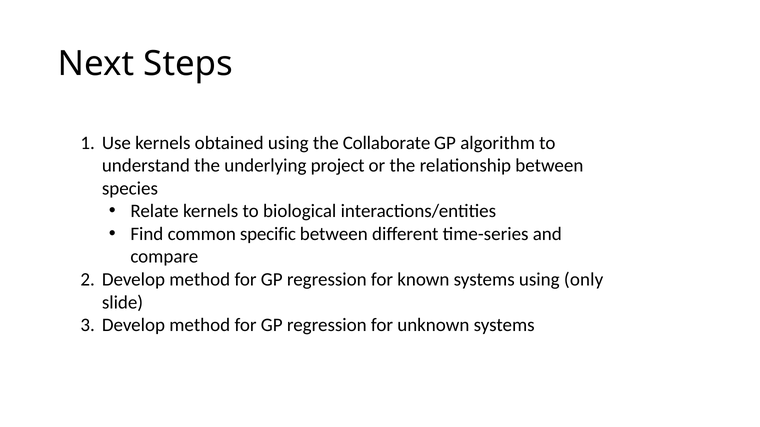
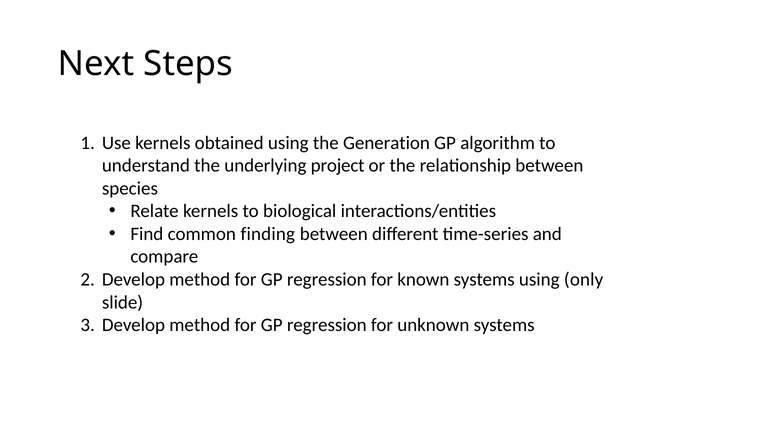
Collaborate: Collaborate -> Generation
specific: specific -> finding
